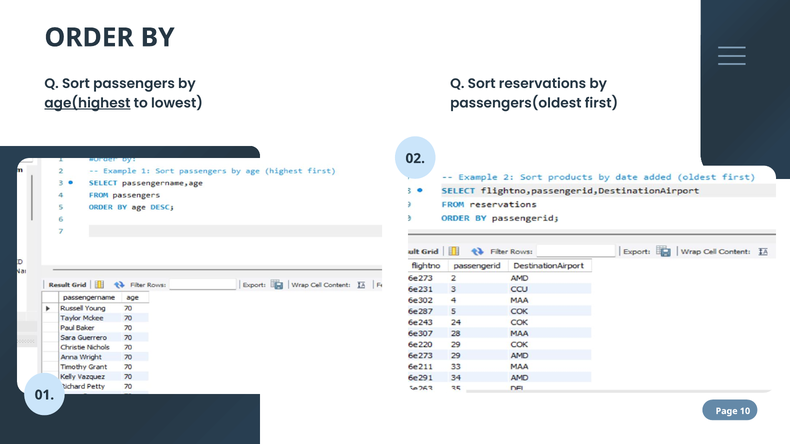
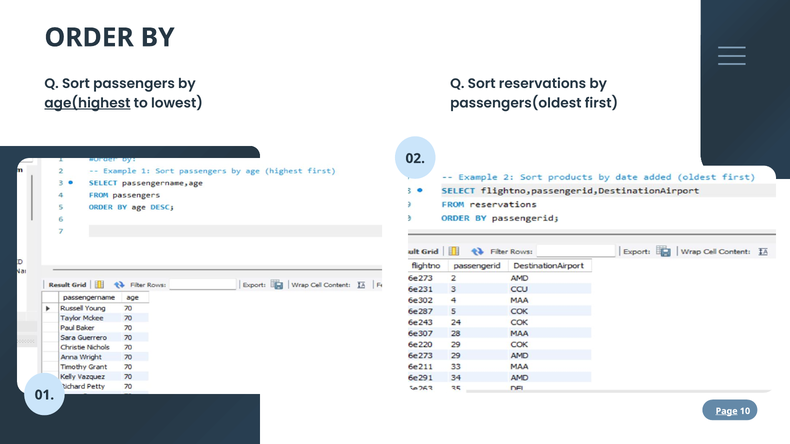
Page underline: none -> present
